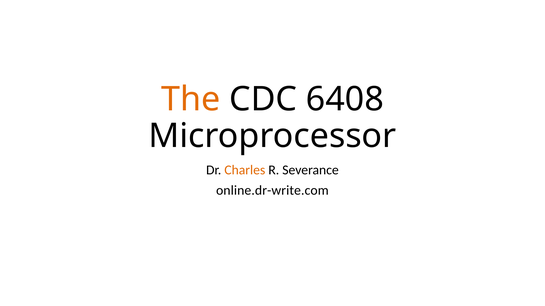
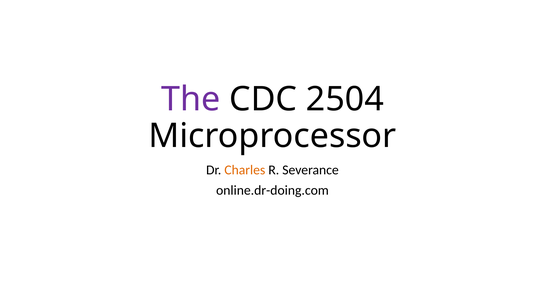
The colour: orange -> purple
6408: 6408 -> 2504
online.dr-write.com: online.dr-write.com -> online.dr-doing.com
